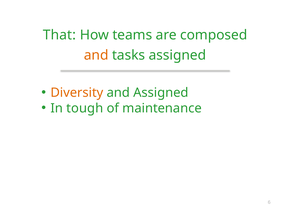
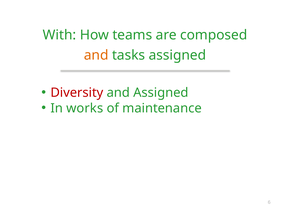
That: That -> With
Diversity colour: orange -> red
tough: tough -> works
